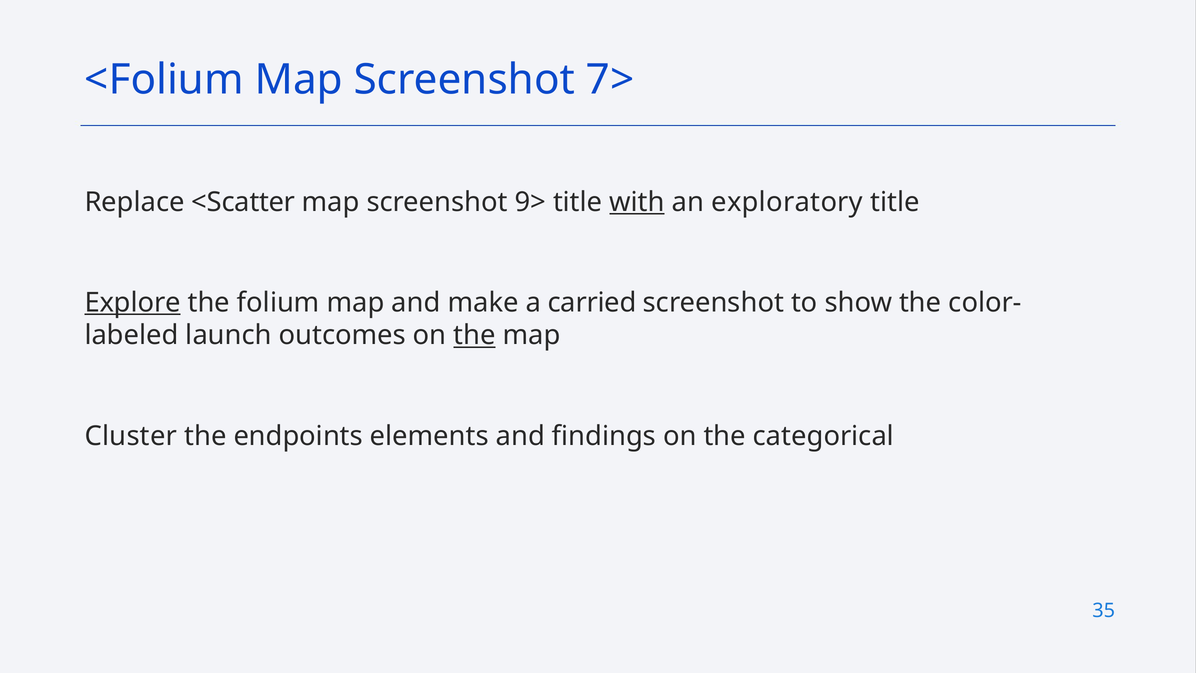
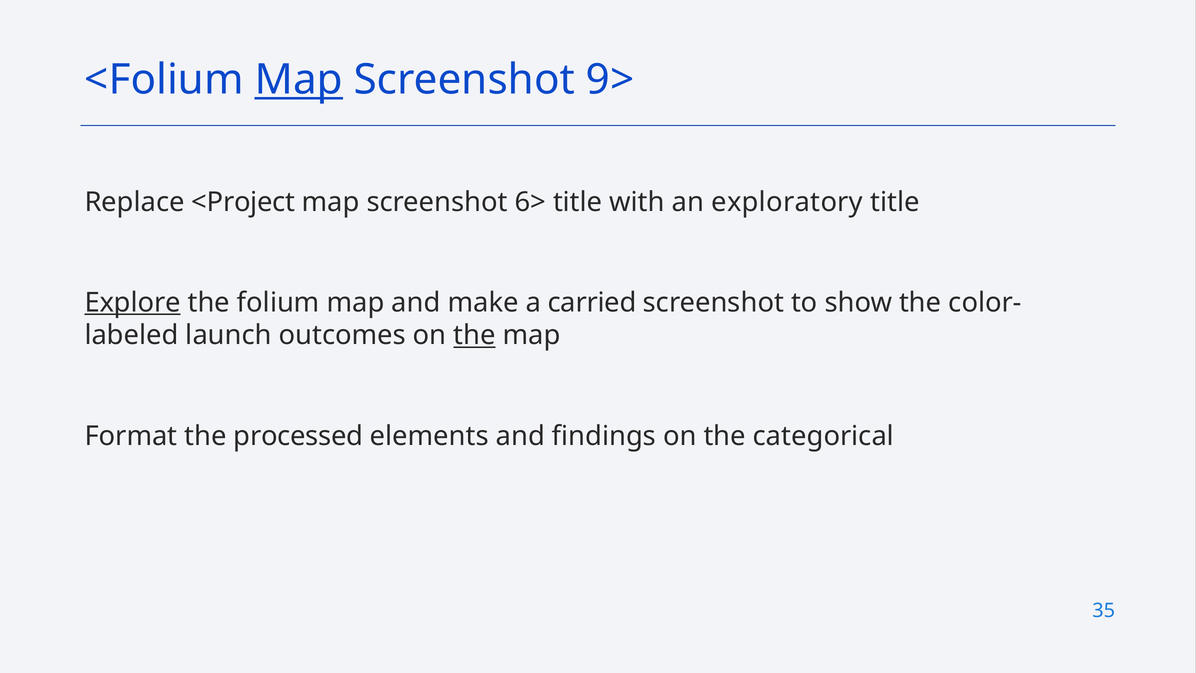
Map at (299, 80) underline: none -> present
7>: 7> -> 9>
<Scatter: <Scatter -> <Project
9>: 9> -> 6>
with underline: present -> none
Cluster: Cluster -> Format
endpoints: endpoints -> processed
